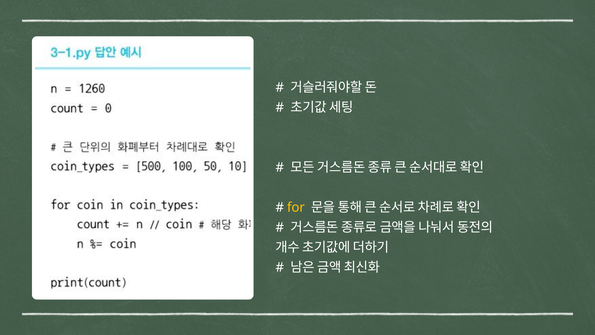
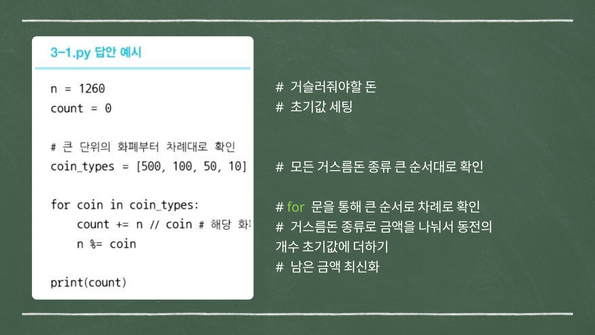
for colour: yellow -> light green
